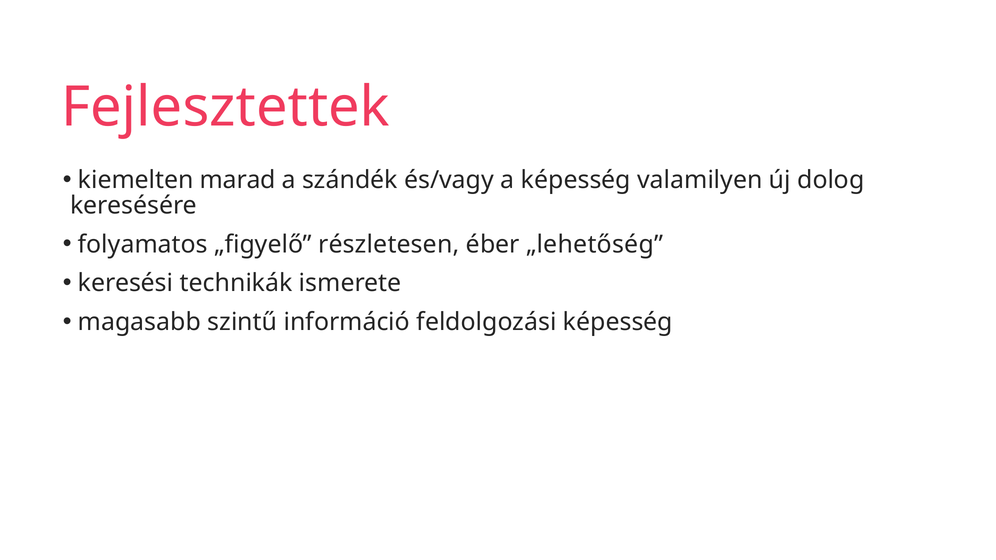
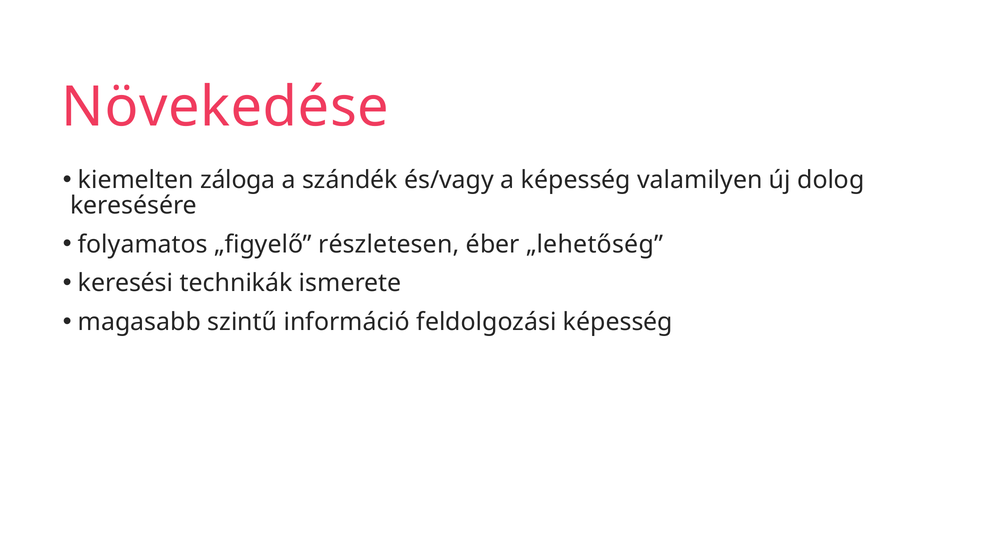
Fejlesztettek: Fejlesztettek -> Növekedése
marad: marad -> záloga
